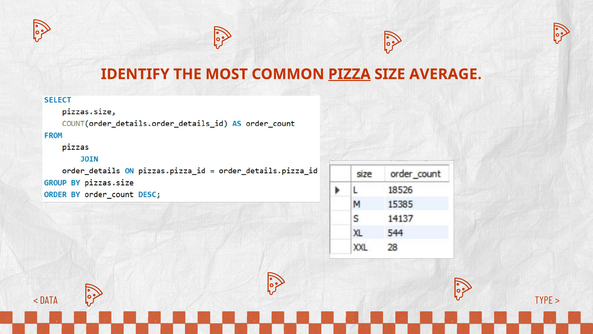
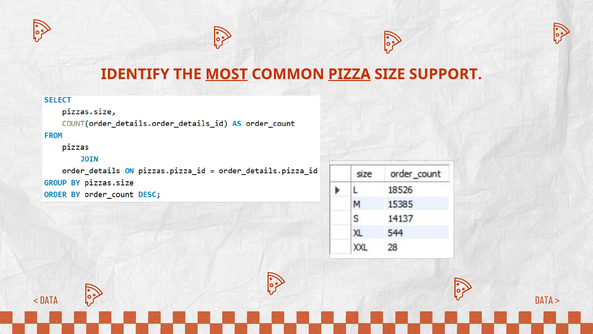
MOST underline: none -> present
AVERAGE: AVERAGE -> SUPPORT
TYPE at (544, 300): TYPE -> DATA
